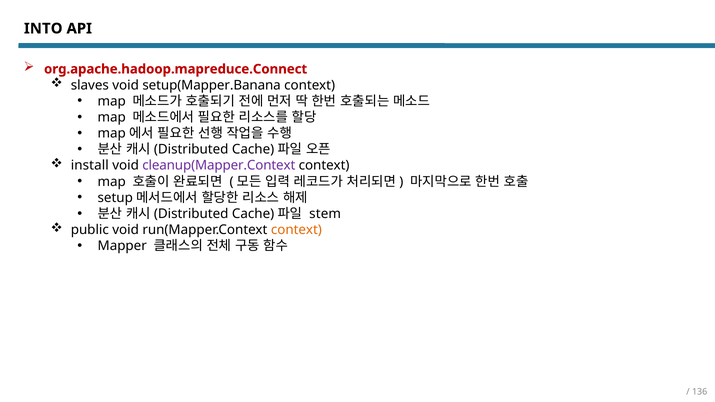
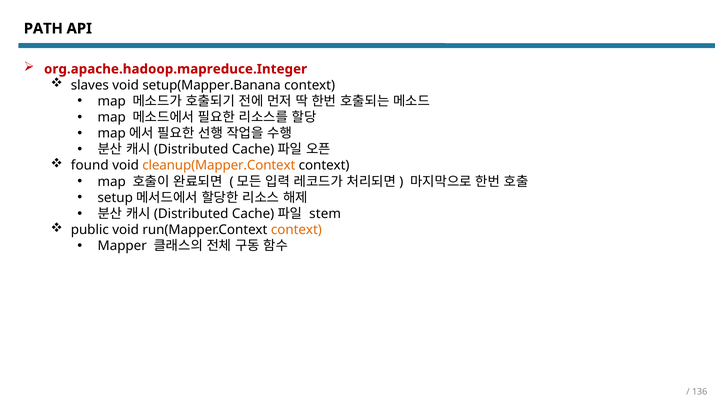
INTO: INTO -> PATH
org.apache.hadoop.mapreduce.Connect: org.apache.hadoop.mapreduce.Connect -> org.apache.hadoop.mapreduce.Integer
install: install -> found
cleanup(Mapper.Context colour: purple -> orange
